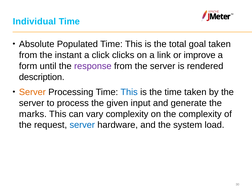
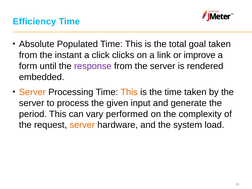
Individual: Individual -> Efficiency
description: description -> embedded
This at (129, 92) colour: blue -> orange
marks: marks -> period
vary complexity: complexity -> performed
server at (82, 125) colour: blue -> orange
